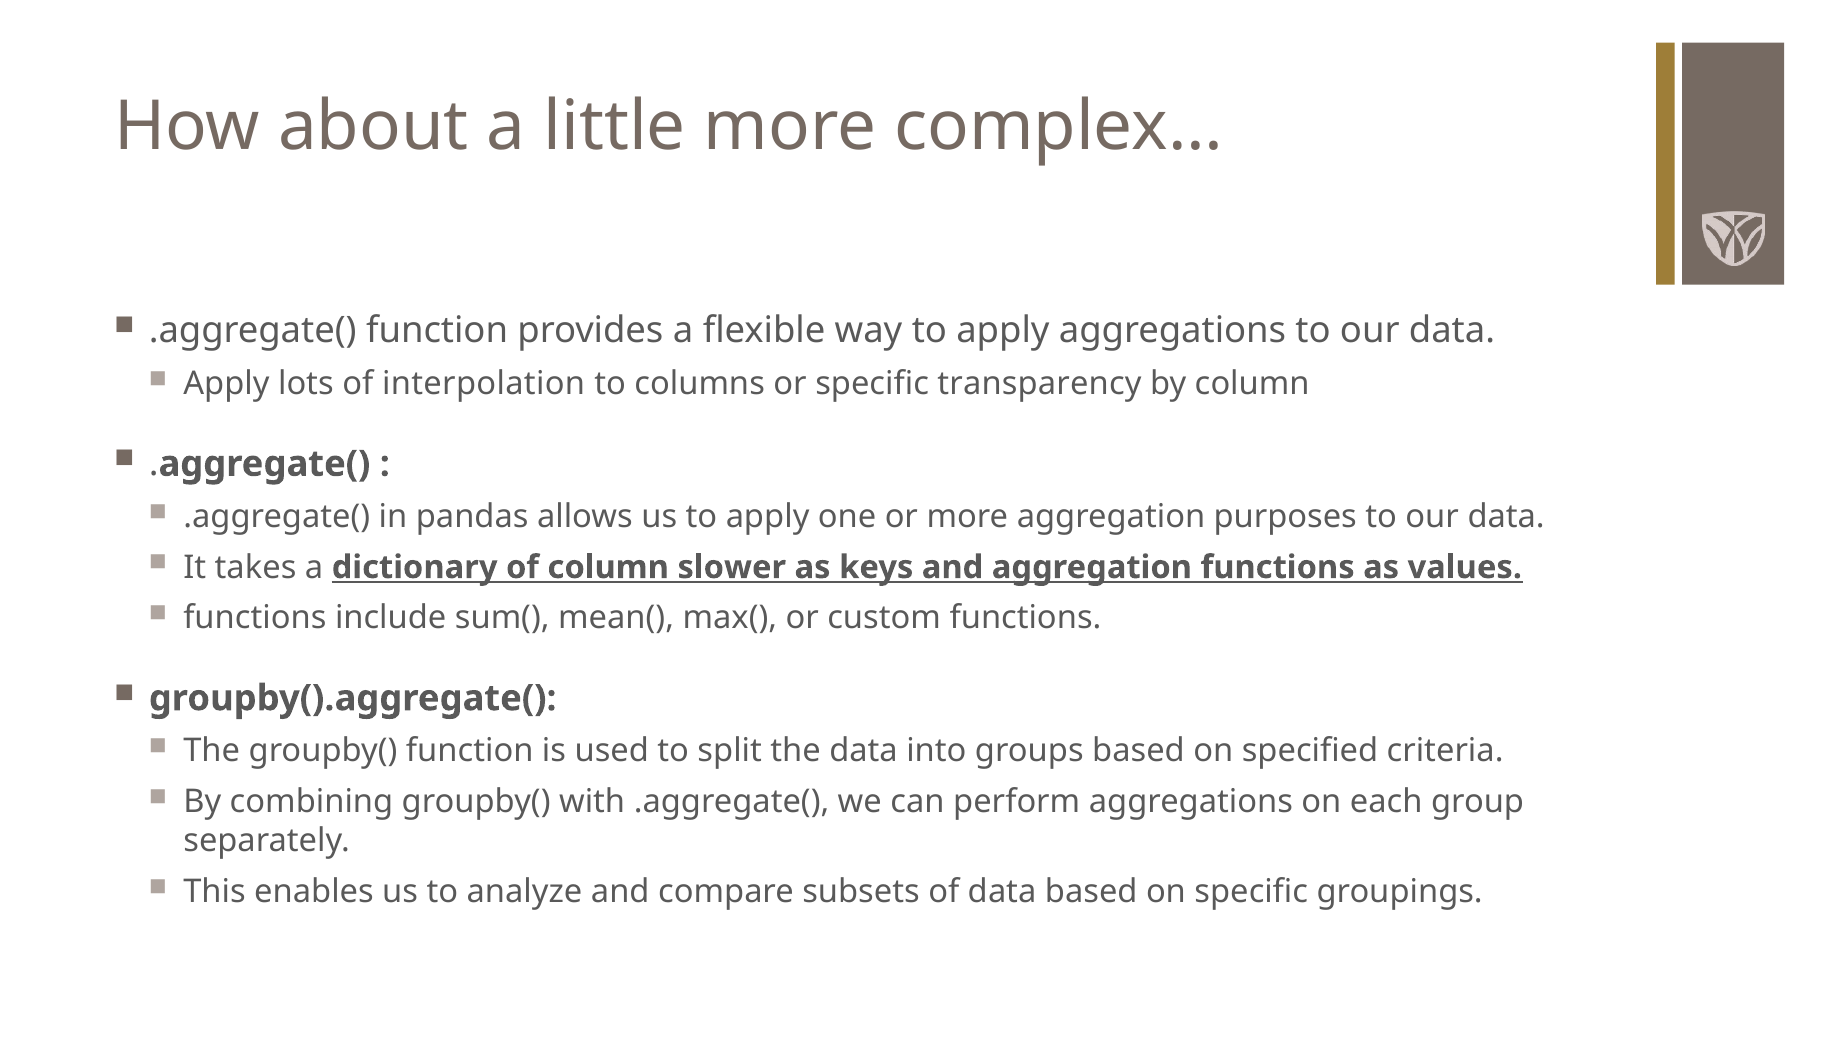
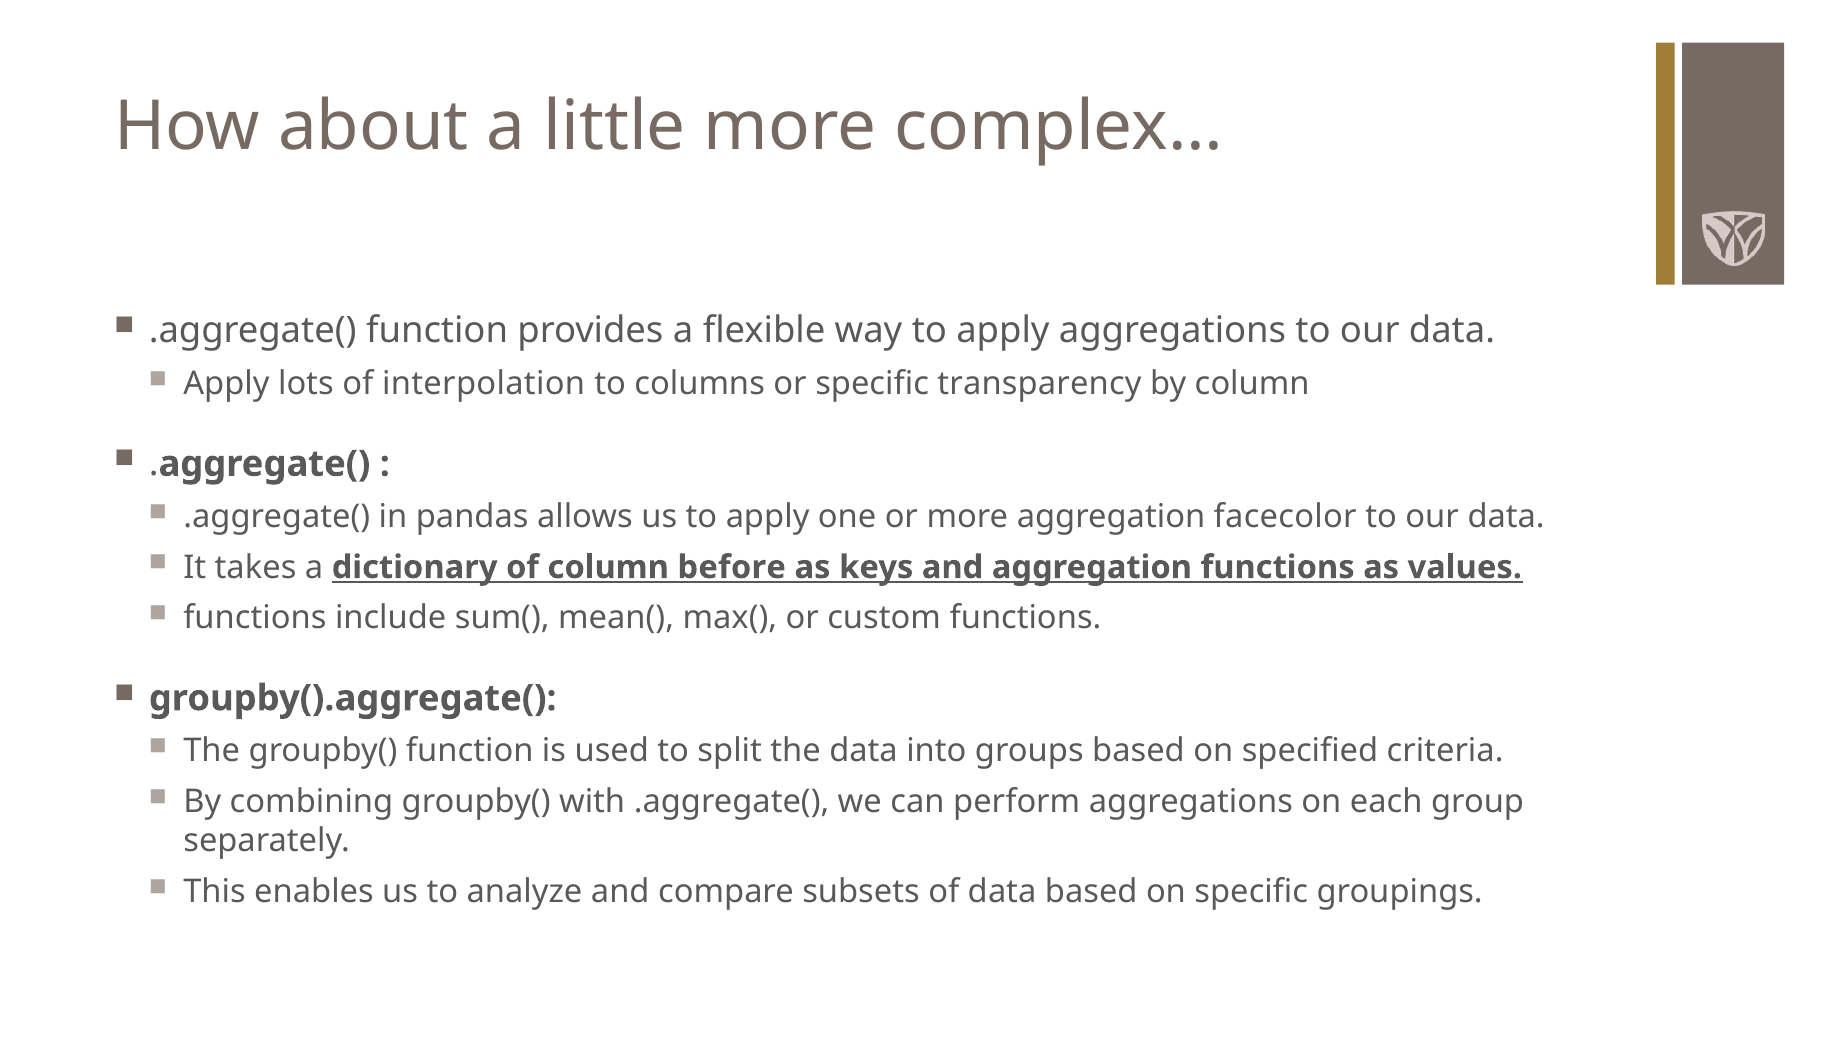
purposes: purposes -> facecolor
slower: slower -> before
